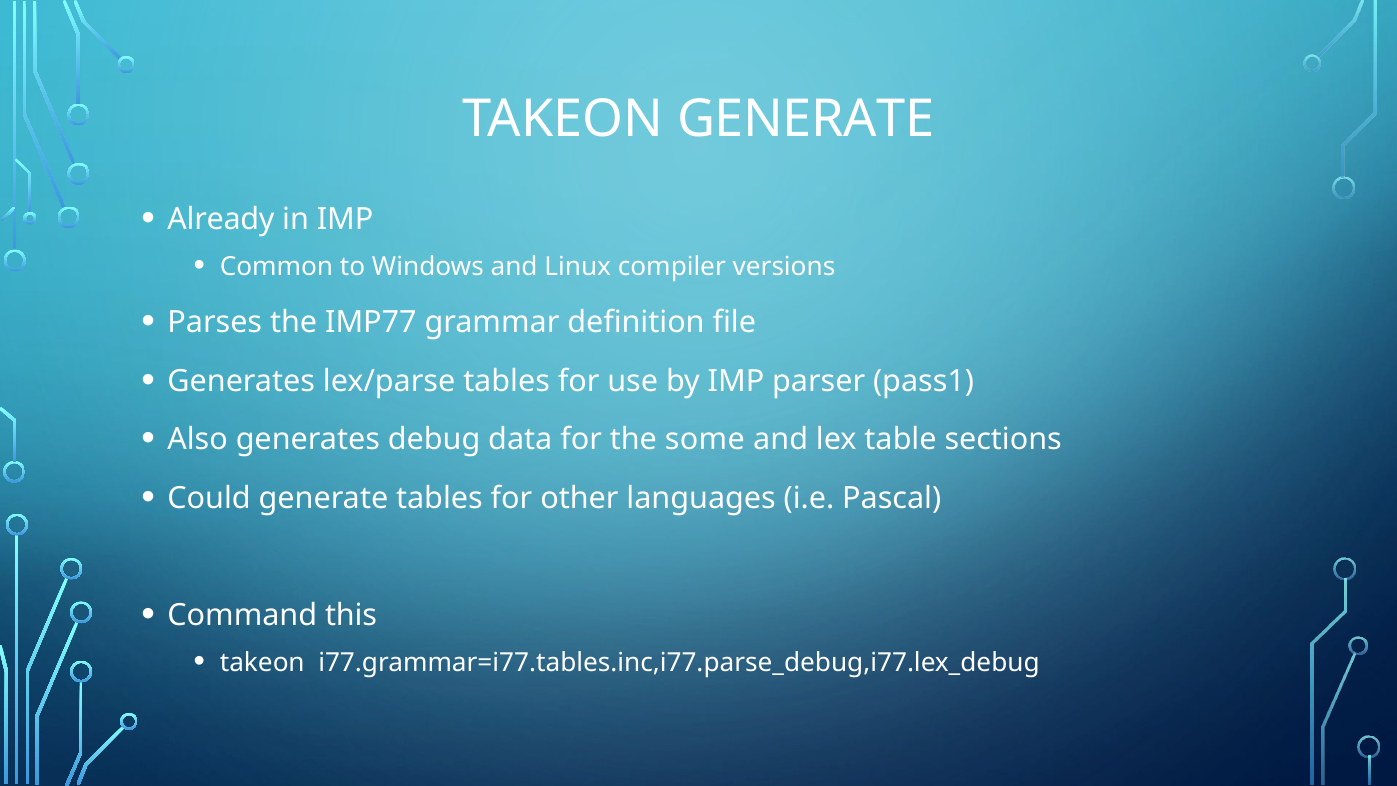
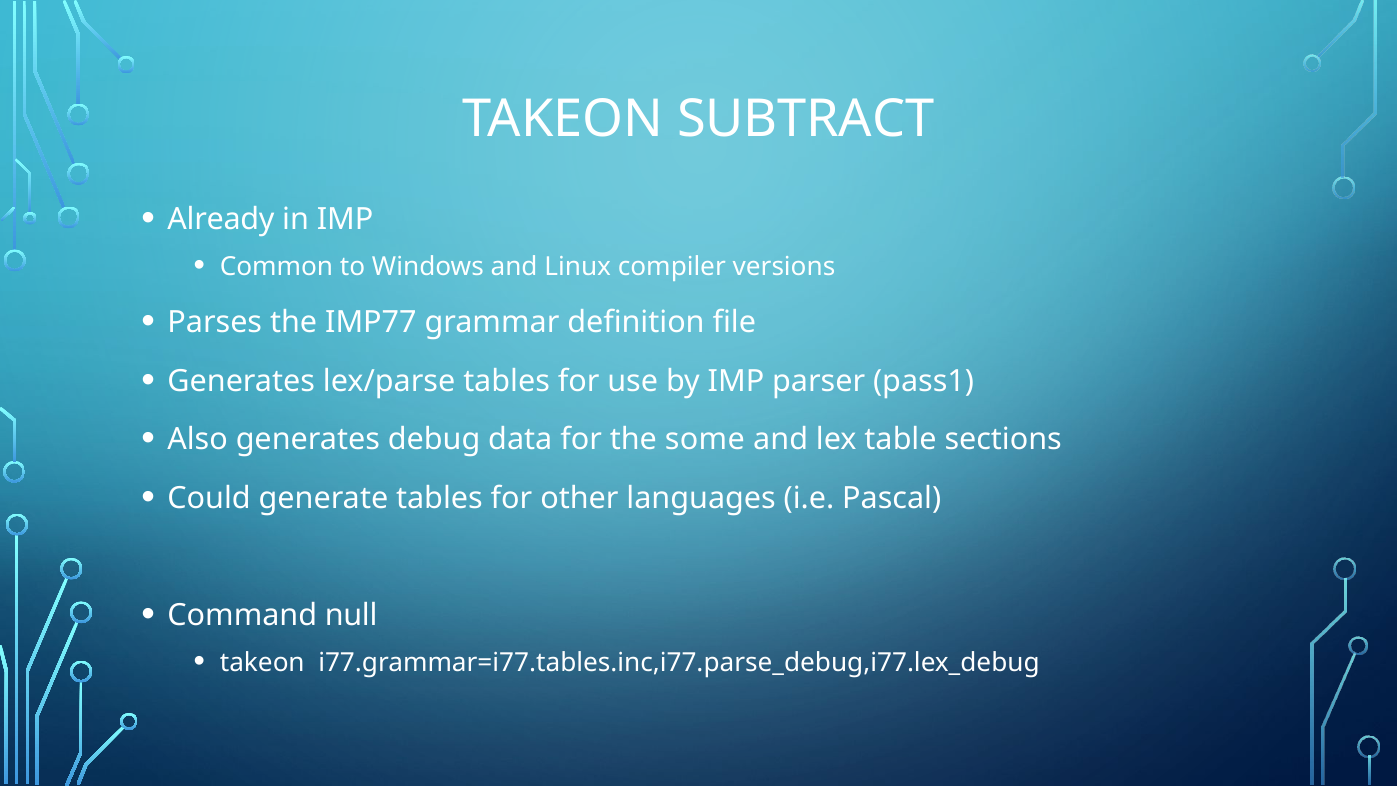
TAKEON GENERATE: GENERATE -> SUBTRACT
this: this -> null
